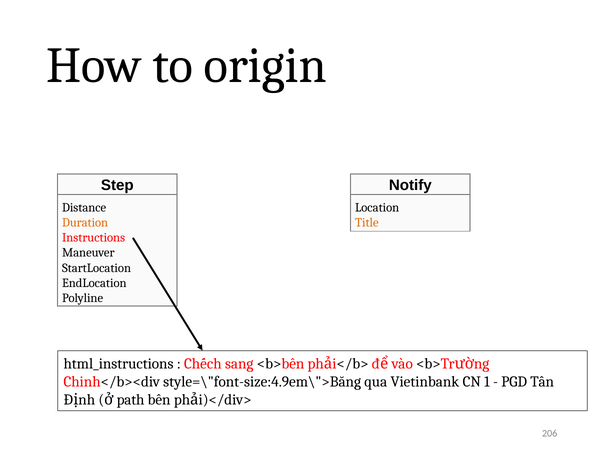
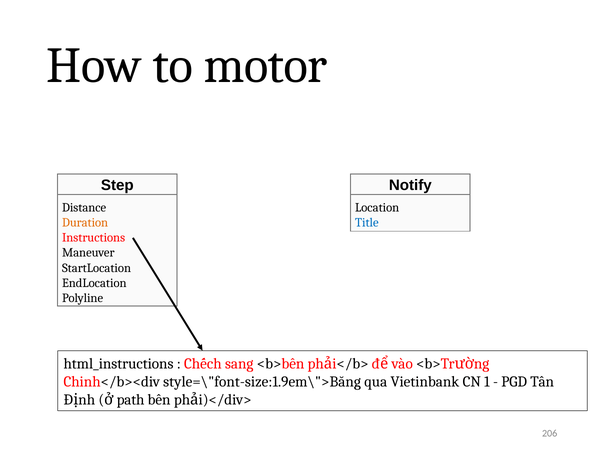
origin: origin -> motor
Title colour: orange -> blue
style=\"font-size:4.9em\">Băng: style=\"font-size:4.9em\">Băng -> style=\"font-size:1.9em\">Băng
